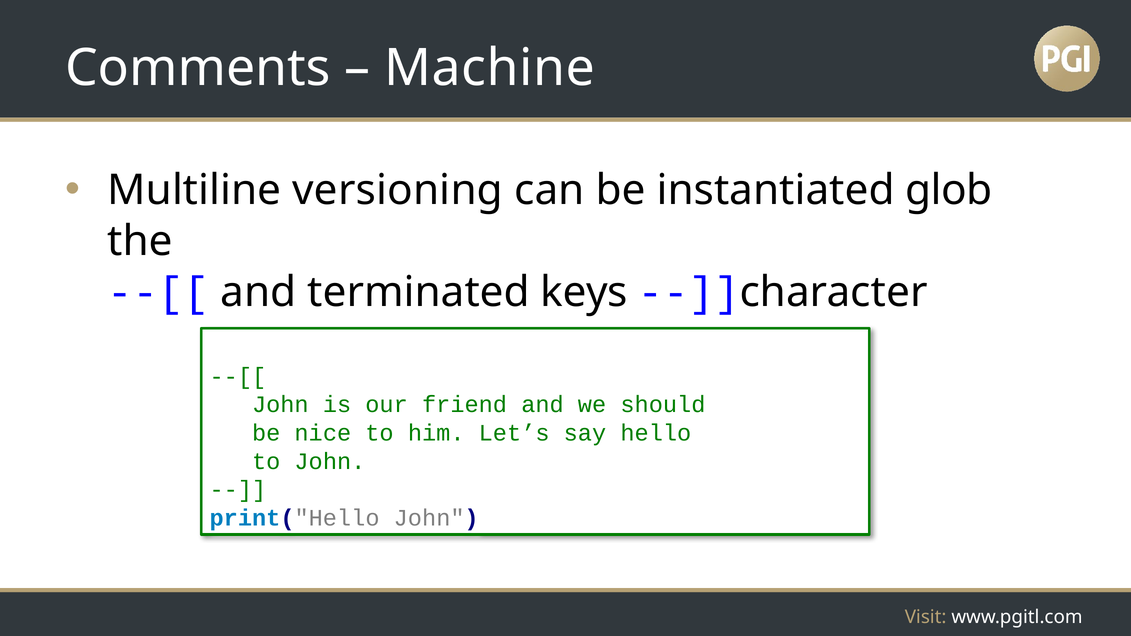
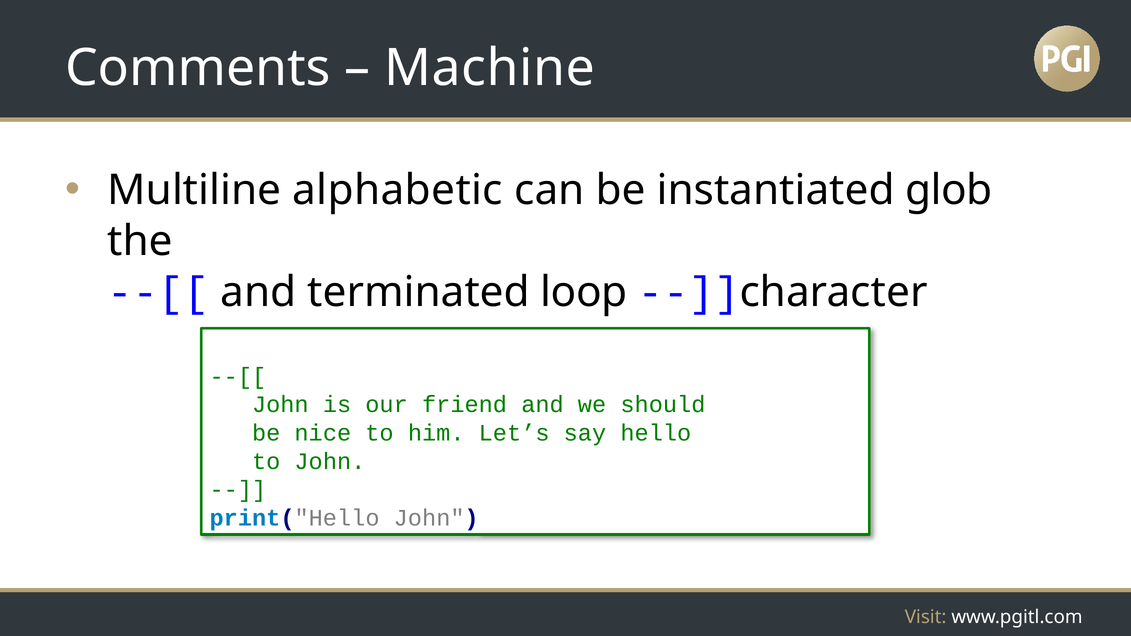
versioning: versioning -> alphabetic
keys: keys -> loop
